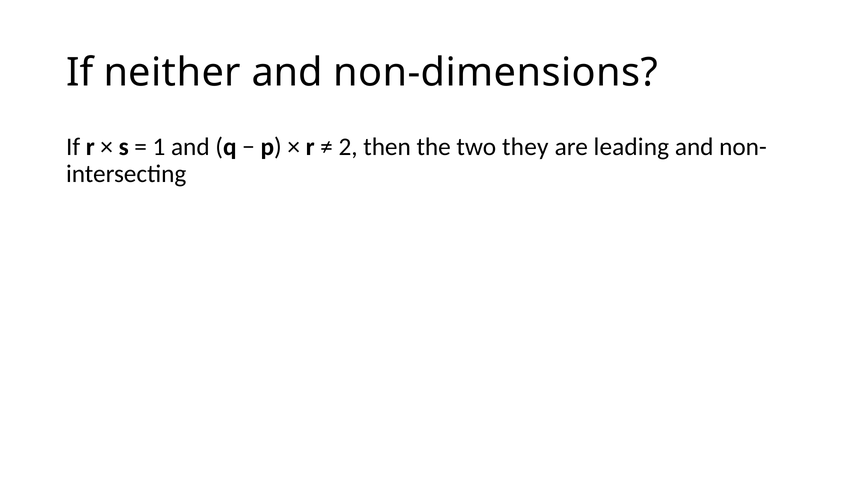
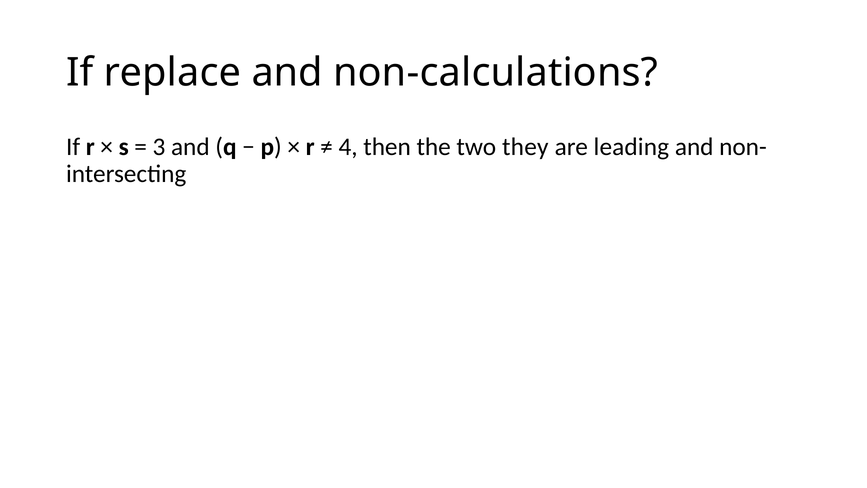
neither: neither -> replace
non-dimensions: non-dimensions -> non-calculations
1: 1 -> 3
2: 2 -> 4
